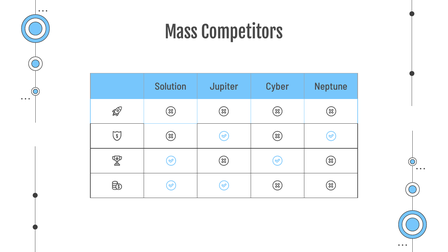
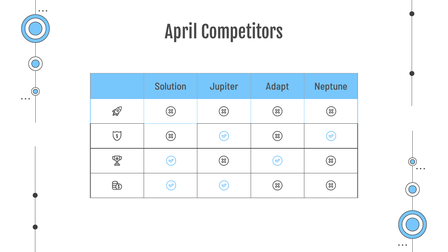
Mass: Mass -> April
Cyber: Cyber -> Adapt
